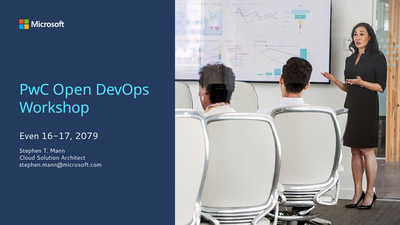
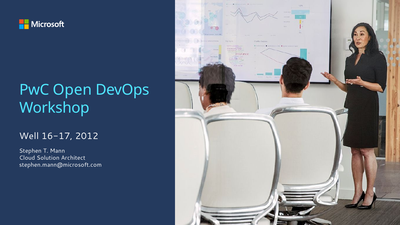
Even: Even -> Well
2079: 2079 -> 2012
